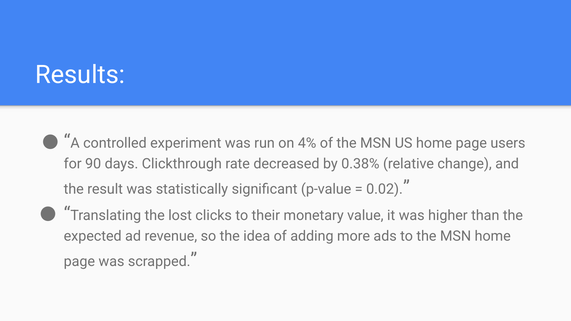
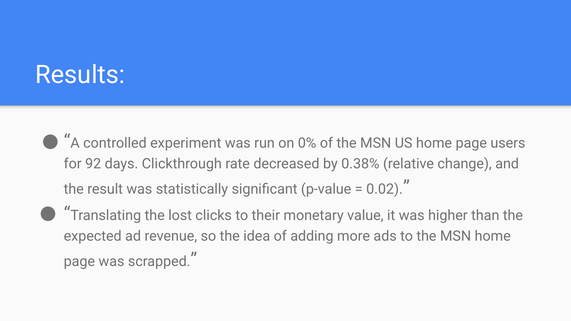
4%: 4% -> 0%
90: 90 -> 92
